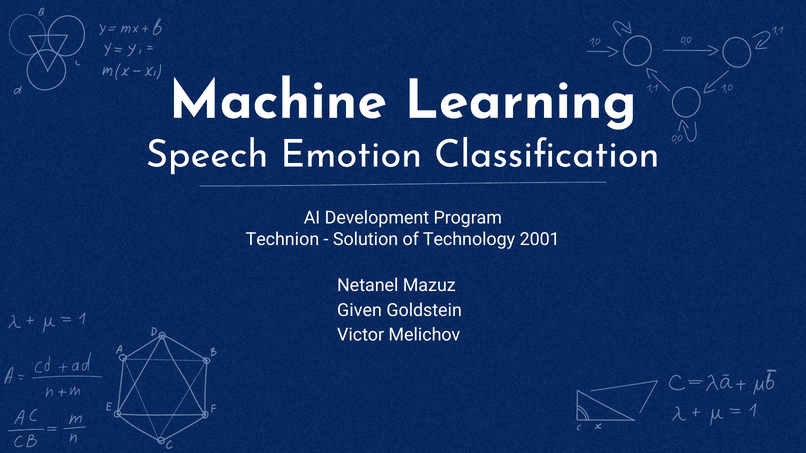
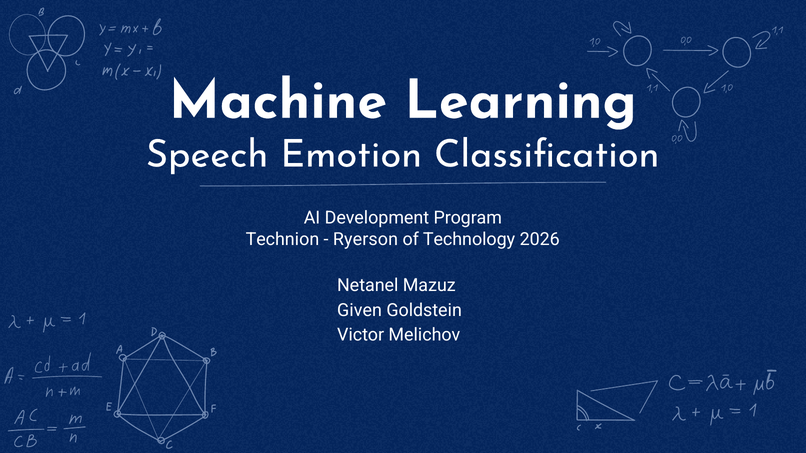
Solution: Solution -> Ryerson
2001: 2001 -> 2026
